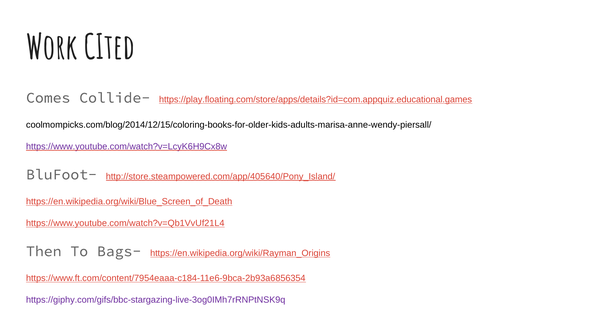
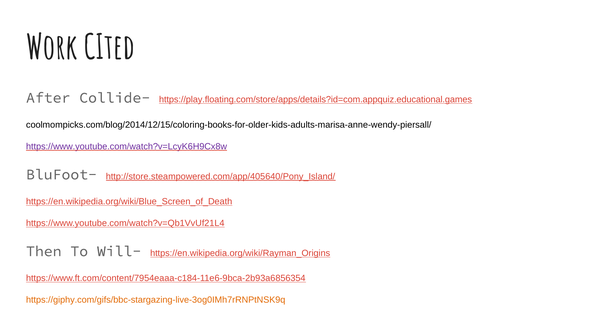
Comes: Comes -> After
Bags-: Bags- -> Will-
https://giphy.com/gifs/bbc-stargazing-live-3og0IMh7rRNPtNSK9q colour: purple -> orange
